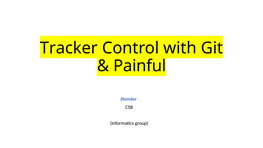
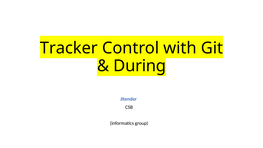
Painful: Painful -> During
